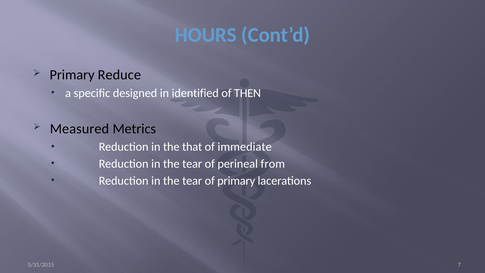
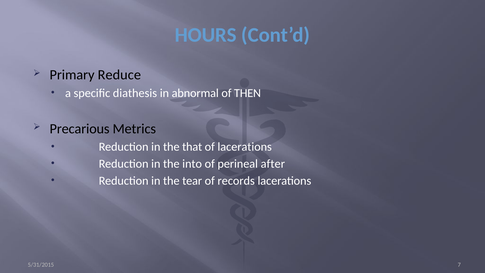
designed: designed -> diathesis
identified: identified -> abnormal
Measured: Measured -> Precarious
of immediate: immediate -> lacerations
tear at (192, 164): tear -> into
from: from -> after
of primary: primary -> records
